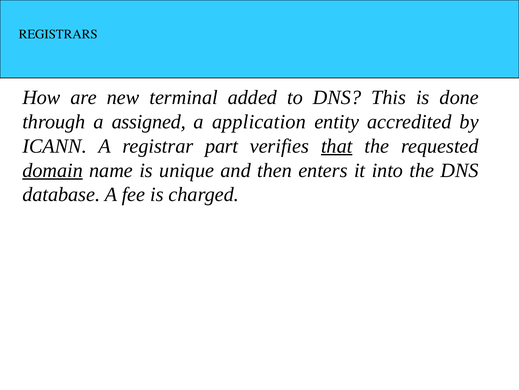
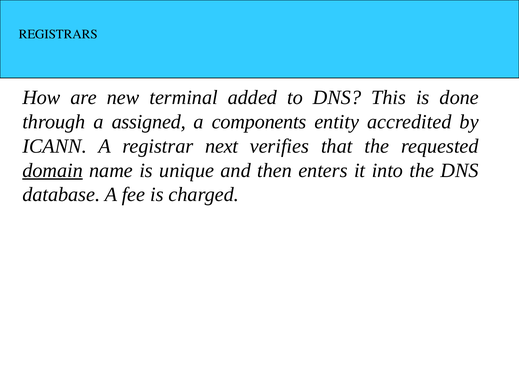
application: application -> components
part: part -> next
that underline: present -> none
